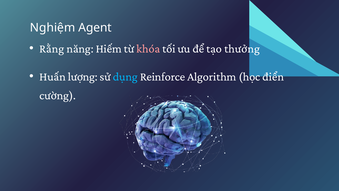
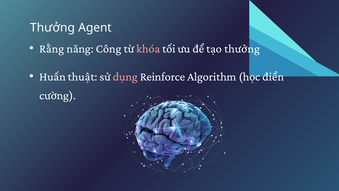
Nghiệm at (53, 28): Nghiệm -> Thưởng
Hiếm: Hiếm -> Công
lượng: lượng -> thuật
dụng colour: light blue -> pink
